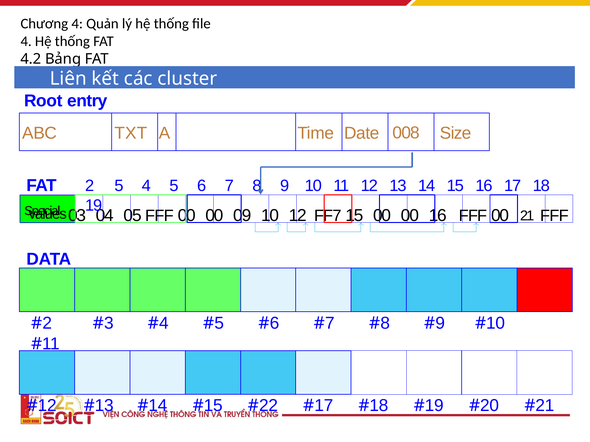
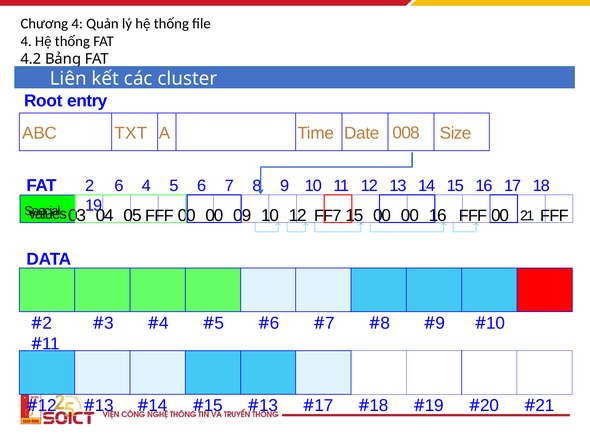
2 5: 5 -> 6
22 at (269, 406): 22 -> 13
